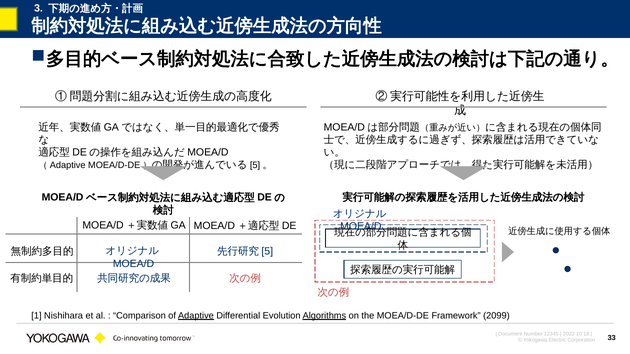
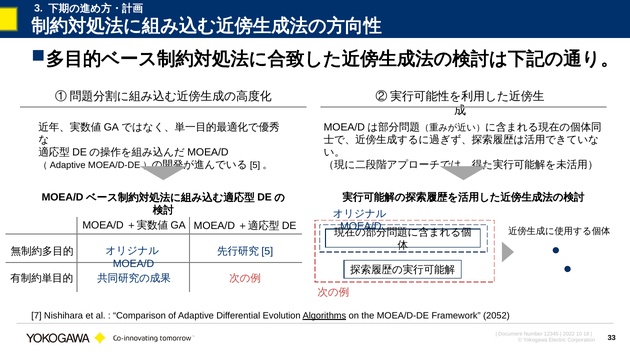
1: 1 -> 7
Adaptive underline: present -> none
2099: 2099 -> 2052
